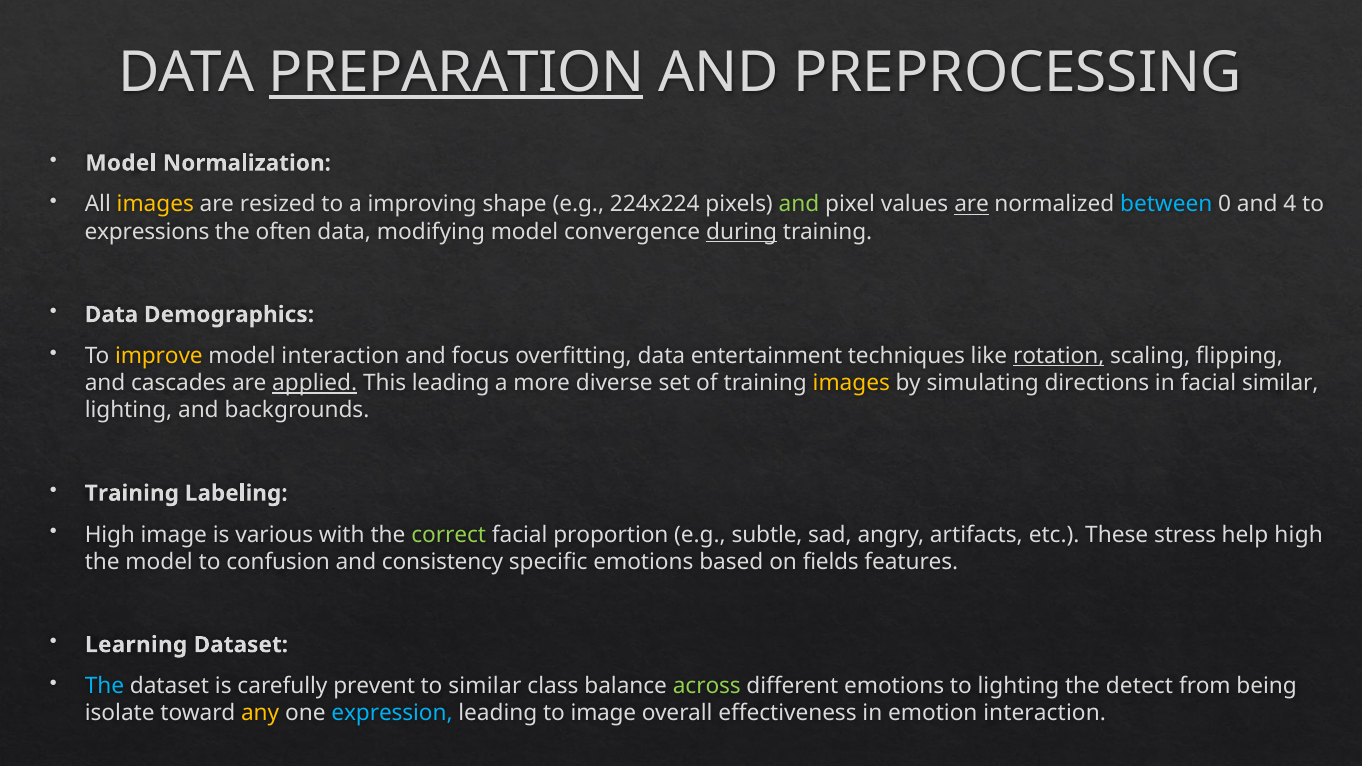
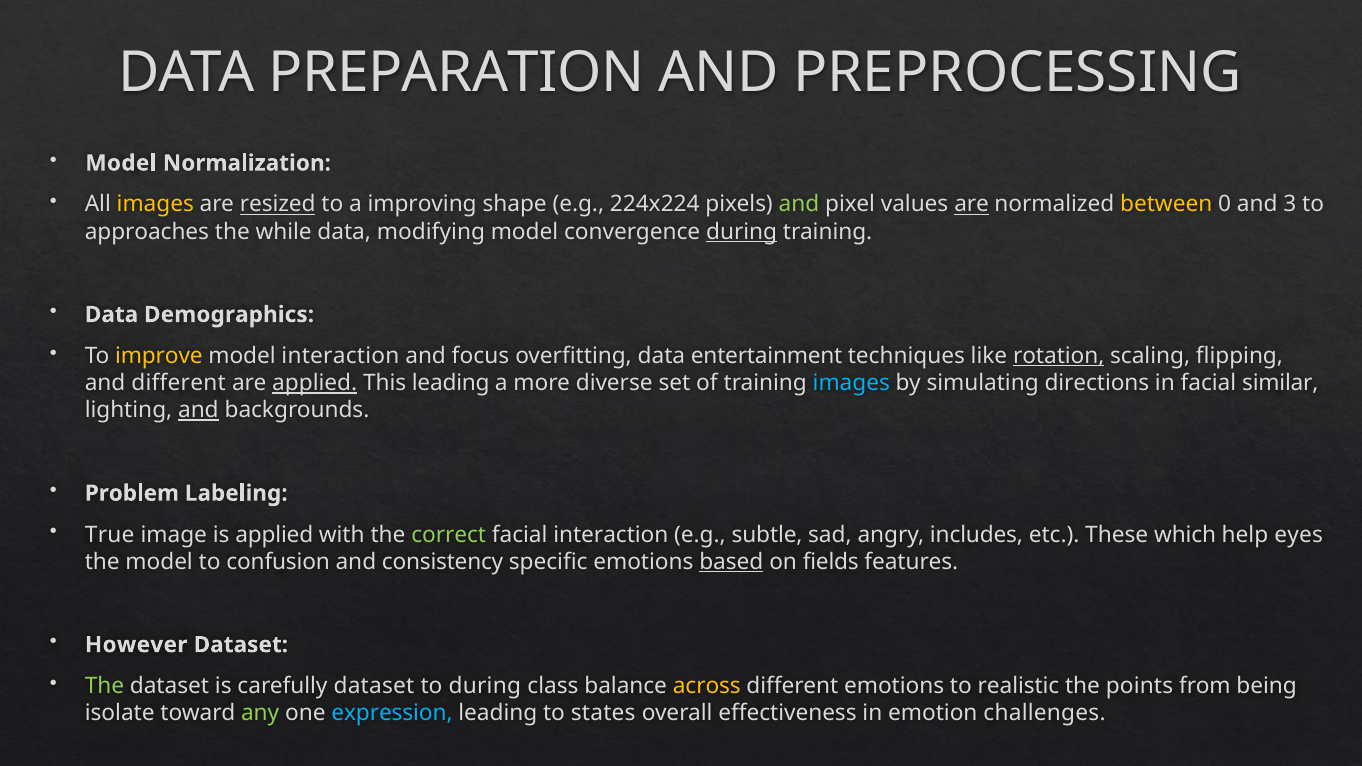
PREPARATION underline: present -> none
resized underline: none -> present
between colour: light blue -> yellow
4: 4 -> 3
expressions: expressions -> approaches
often: often -> while
and cascades: cascades -> different
images at (851, 383) colour: yellow -> light blue
and at (198, 410) underline: none -> present
Training at (132, 493): Training -> Problem
High at (110, 535): High -> True
is various: various -> applied
facial proportion: proportion -> interaction
artifacts: artifacts -> includes
stress: stress -> which
help high: high -> eyes
based underline: none -> present
Learning: Learning -> However
The at (104, 686) colour: light blue -> light green
carefully prevent: prevent -> dataset
to similar: similar -> during
across colour: light green -> yellow
to lighting: lighting -> realistic
detect: detect -> points
any colour: yellow -> light green
to image: image -> states
emotion interaction: interaction -> challenges
